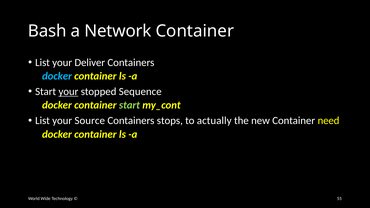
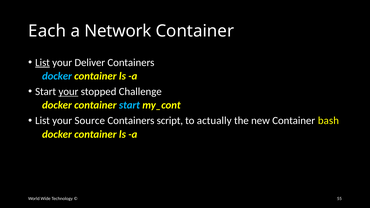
Bash: Bash -> Each
List at (42, 63) underline: none -> present
Sequence: Sequence -> Challenge
start at (129, 105) colour: light green -> light blue
stops: stops -> script
need: need -> bash
